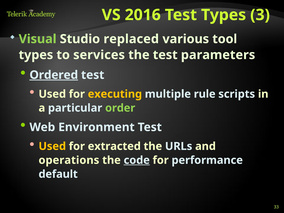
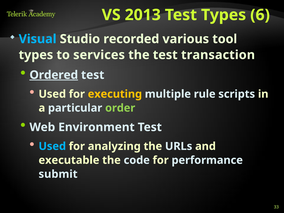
2016: 2016 -> 2013
3: 3 -> 6
Visual colour: light green -> light blue
replaced: replaced -> recorded
parameters: parameters -> transaction
Used at (52, 146) colour: yellow -> light blue
extracted: extracted -> analyzing
operations: operations -> executable
code underline: present -> none
default: default -> submit
